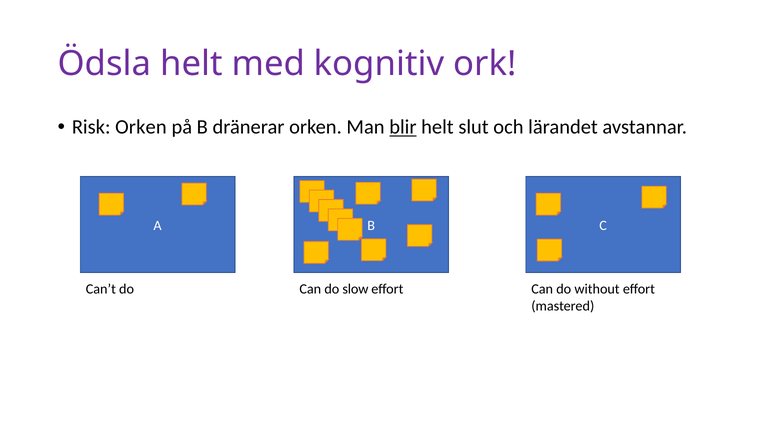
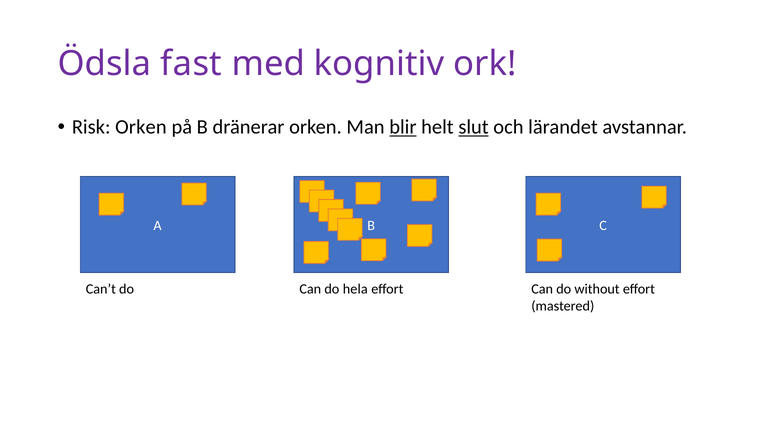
Ödsla helt: helt -> fast
slut underline: none -> present
slow: slow -> hela
